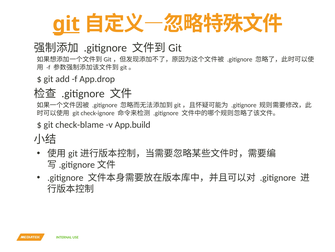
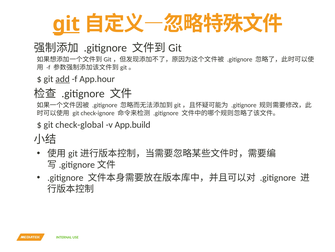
add underline: none -> present
App.drop: App.drop -> App.hour
check-blame: check-blame -> check-global
